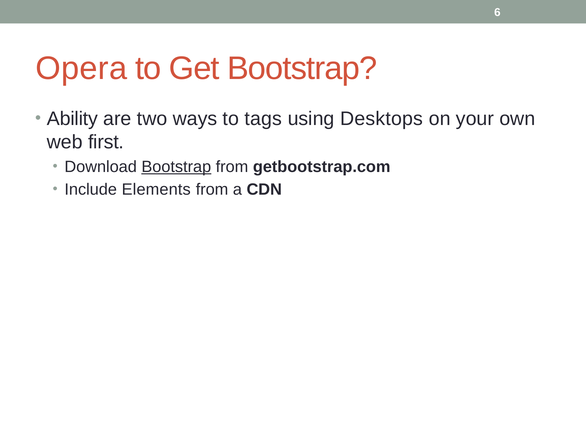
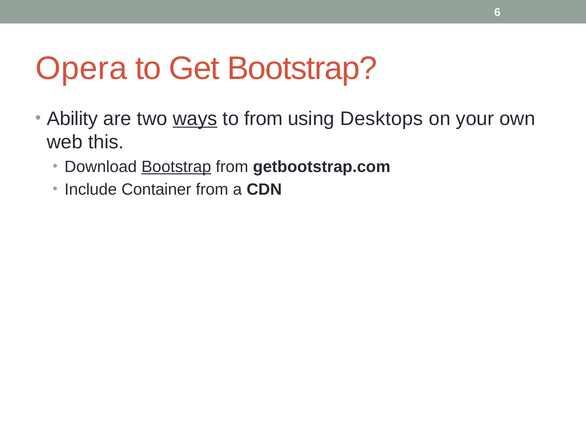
ways underline: none -> present
to tags: tags -> from
first: first -> this
Elements: Elements -> Container
